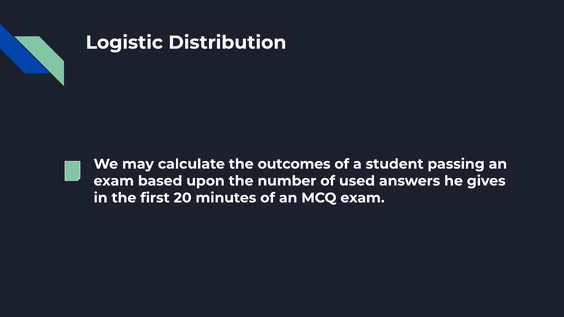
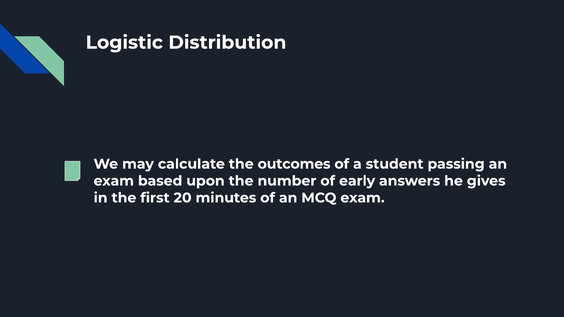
used: used -> early
